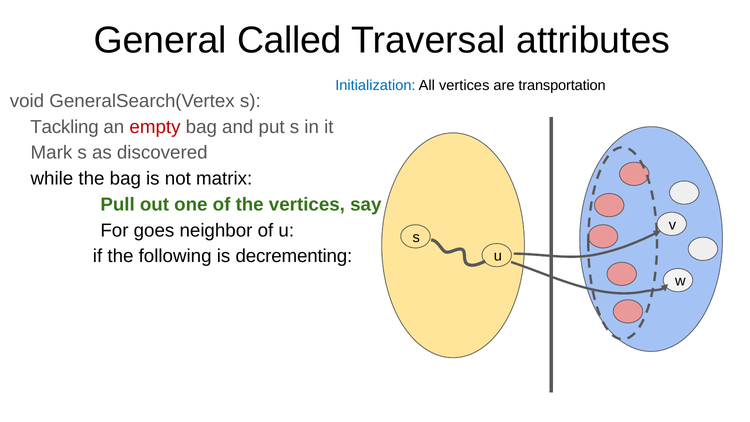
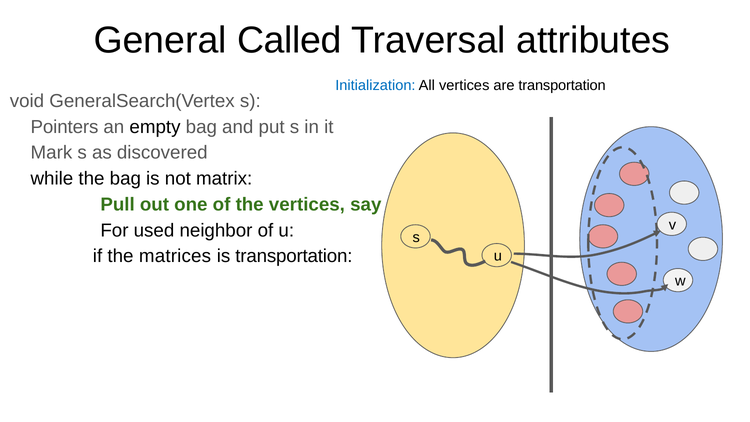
Tackling: Tackling -> Pointers
empty colour: red -> black
goes: goes -> used
following: following -> matrices
is decrementing: decrementing -> transportation
